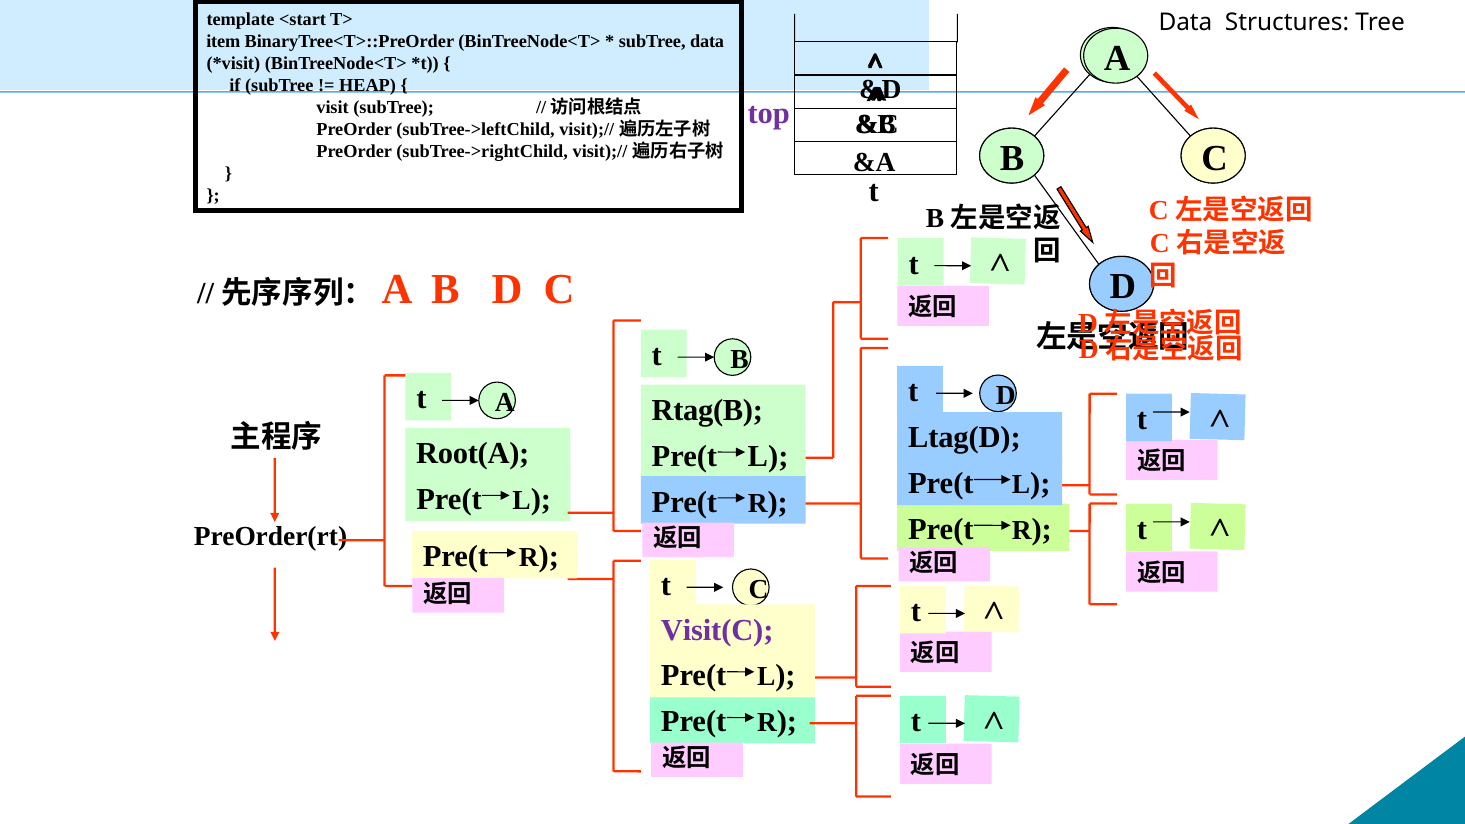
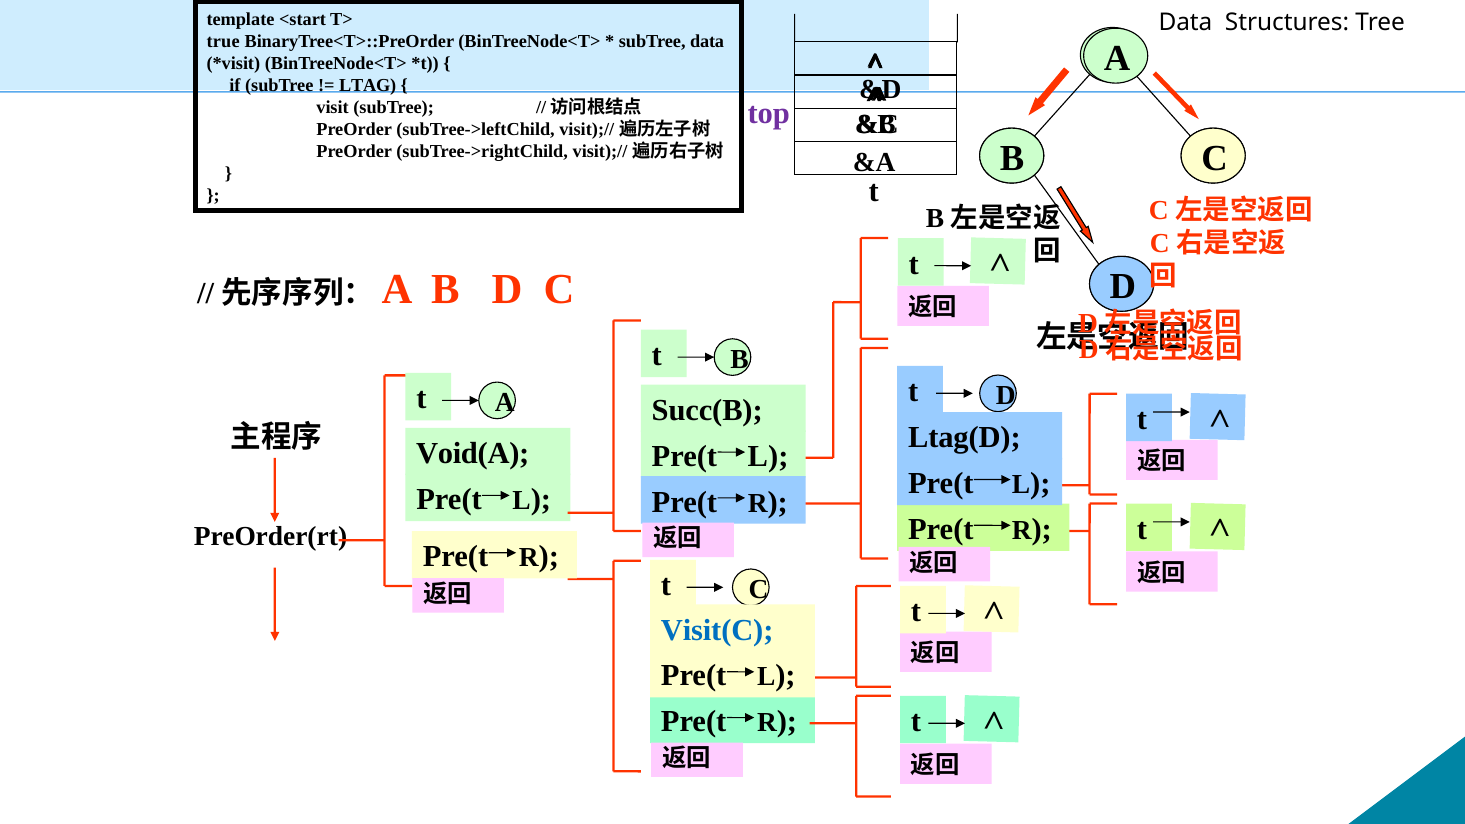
item: item -> true
HEAP: HEAP -> LTAG
Rtag(B: Rtag(B -> Succ(B
Root(A: Root(A -> Void(A
Visit(C colour: purple -> blue
